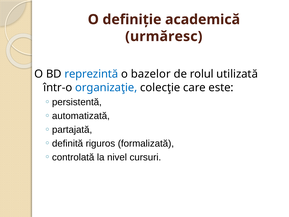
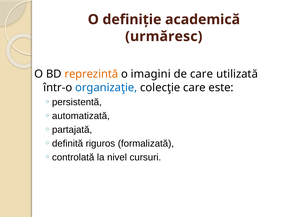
reprezintă colour: blue -> orange
bazelor: bazelor -> imagini
de rolul: rolul -> care
